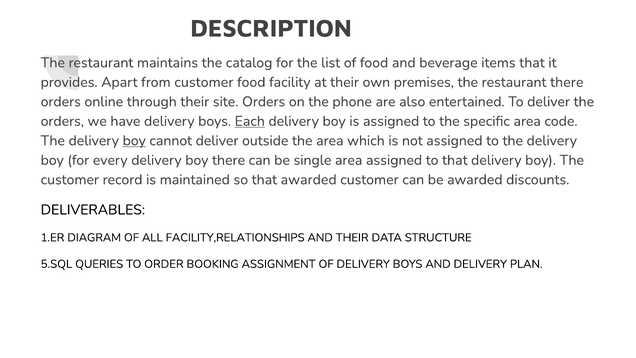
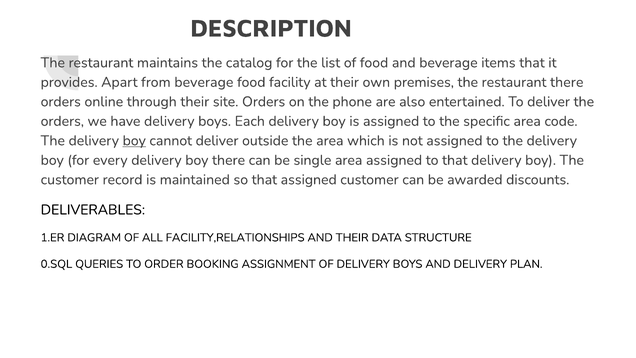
from customer: customer -> beverage
Each underline: present -> none
that awarded: awarded -> assigned
5.SQL: 5.SQL -> 0.SQL
